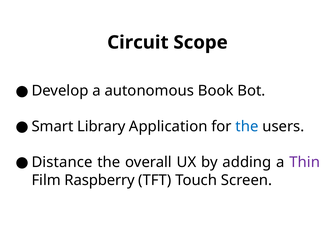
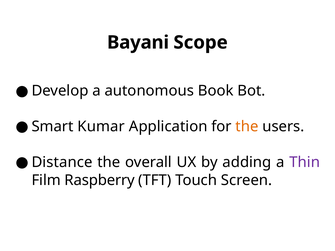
Circuit: Circuit -> Bayani
Library: Library -> Kumar
the at (247, 127) colour: blue -> orange
